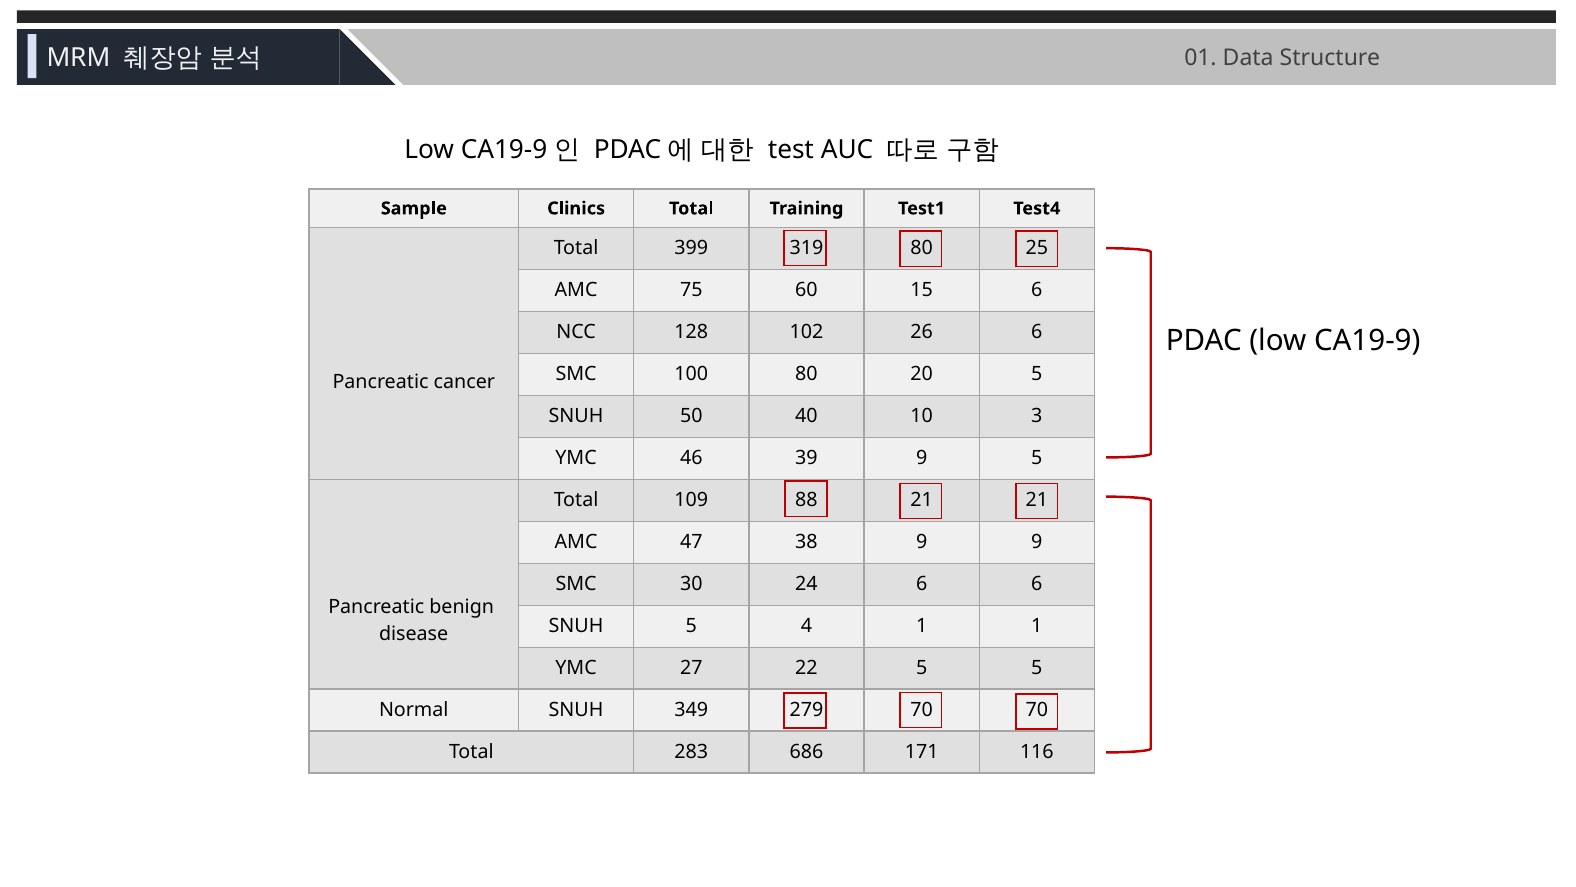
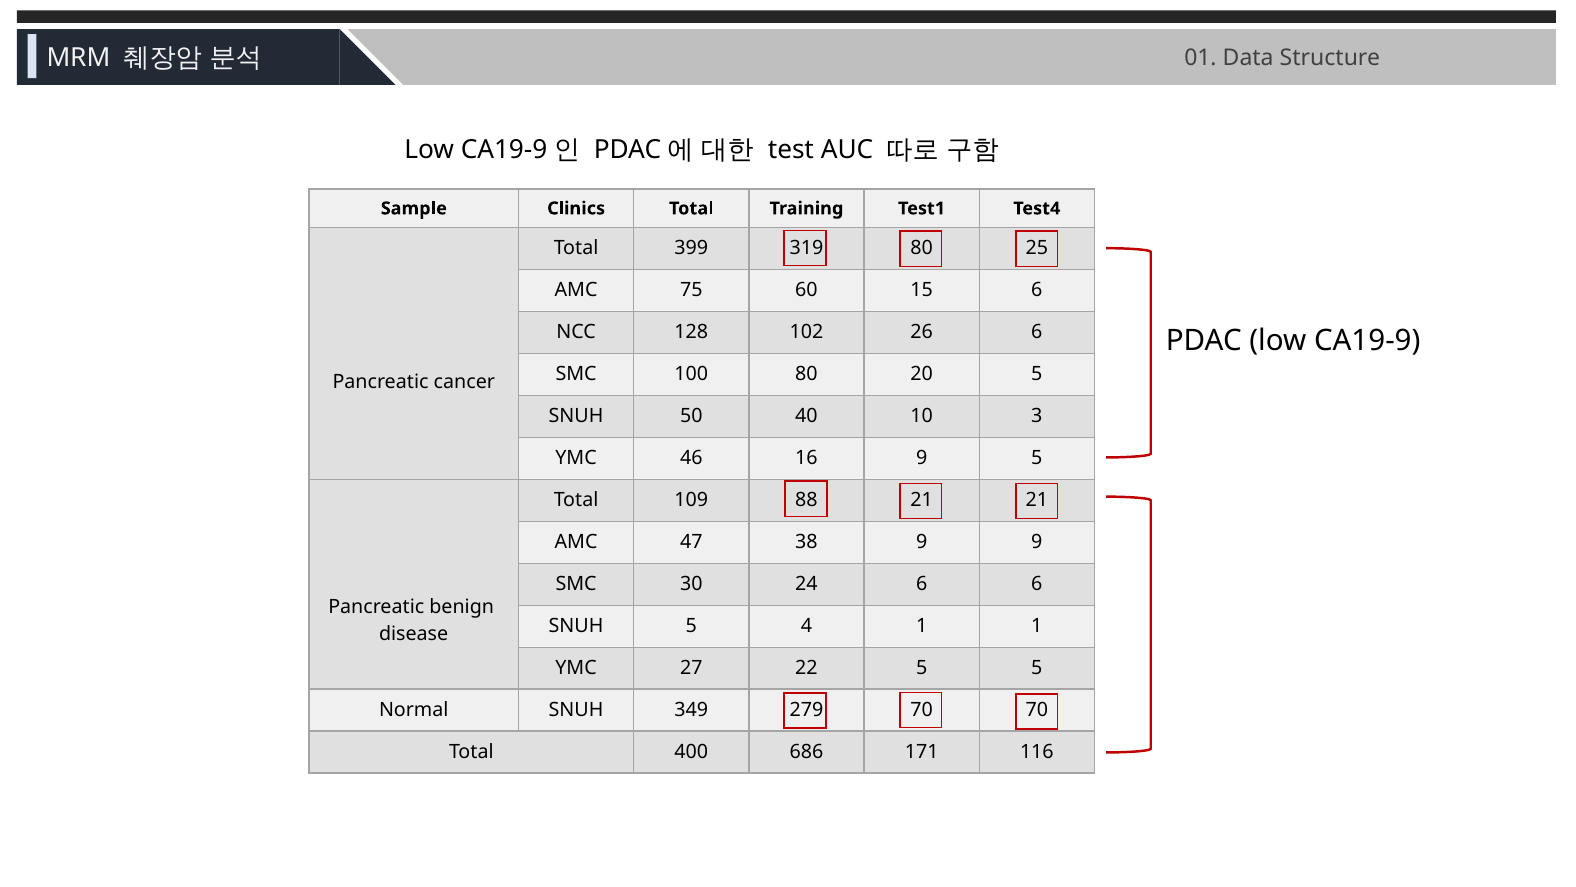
39: 39 -> 16
283: 283 -> 400
